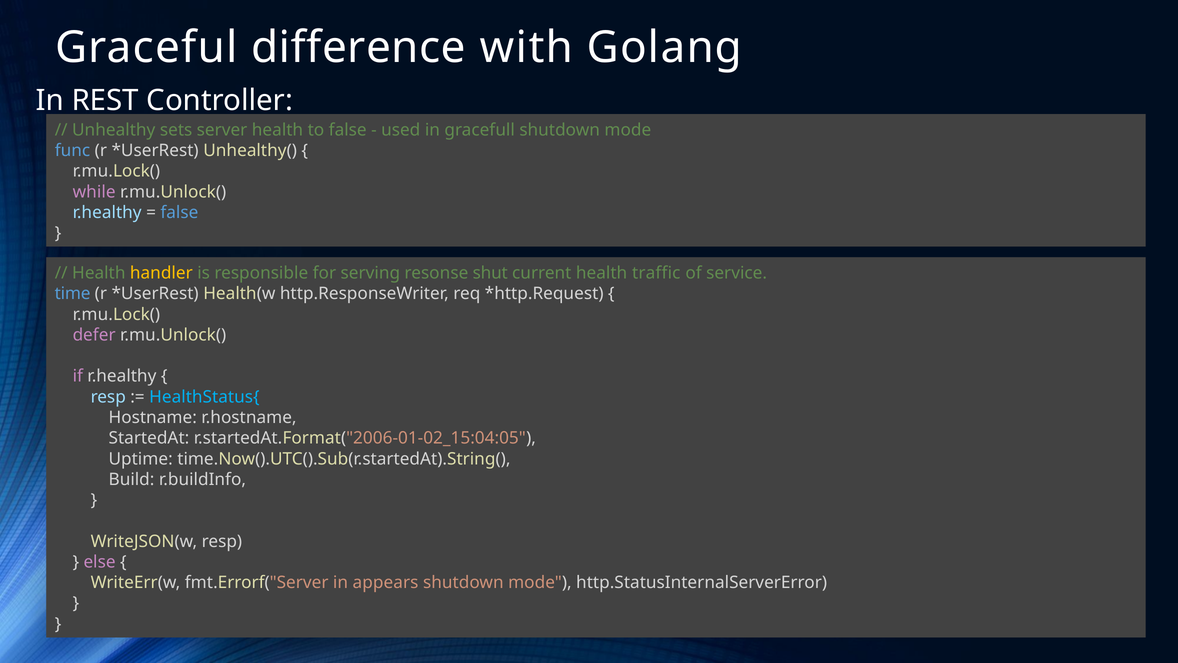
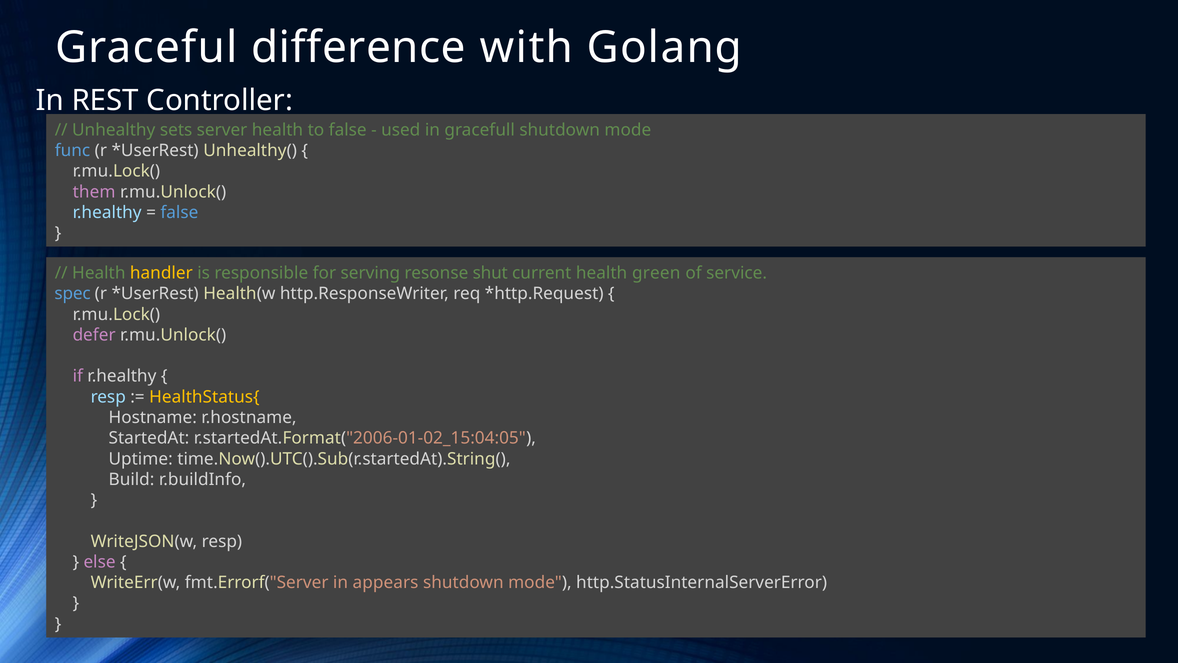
while: while -> them
traffic: traffic -> green
time: time -> spec
HealthStatus{ colour: light blue -> yellow
